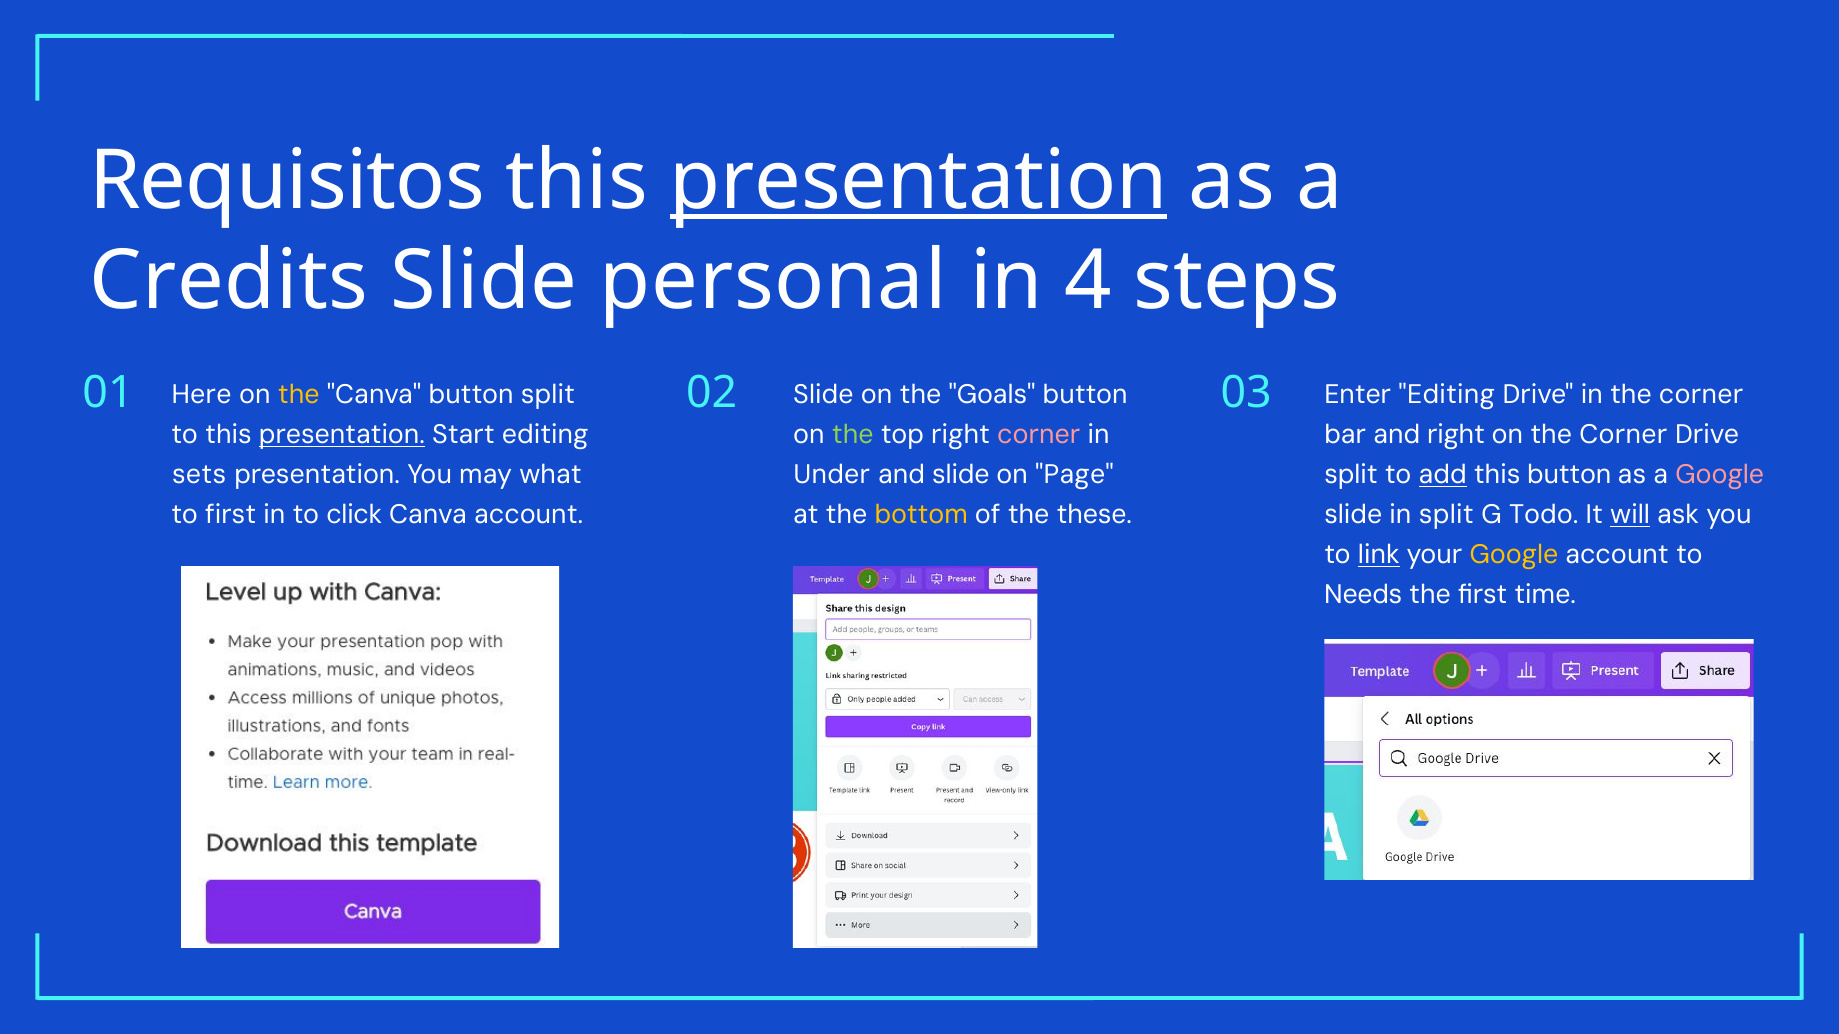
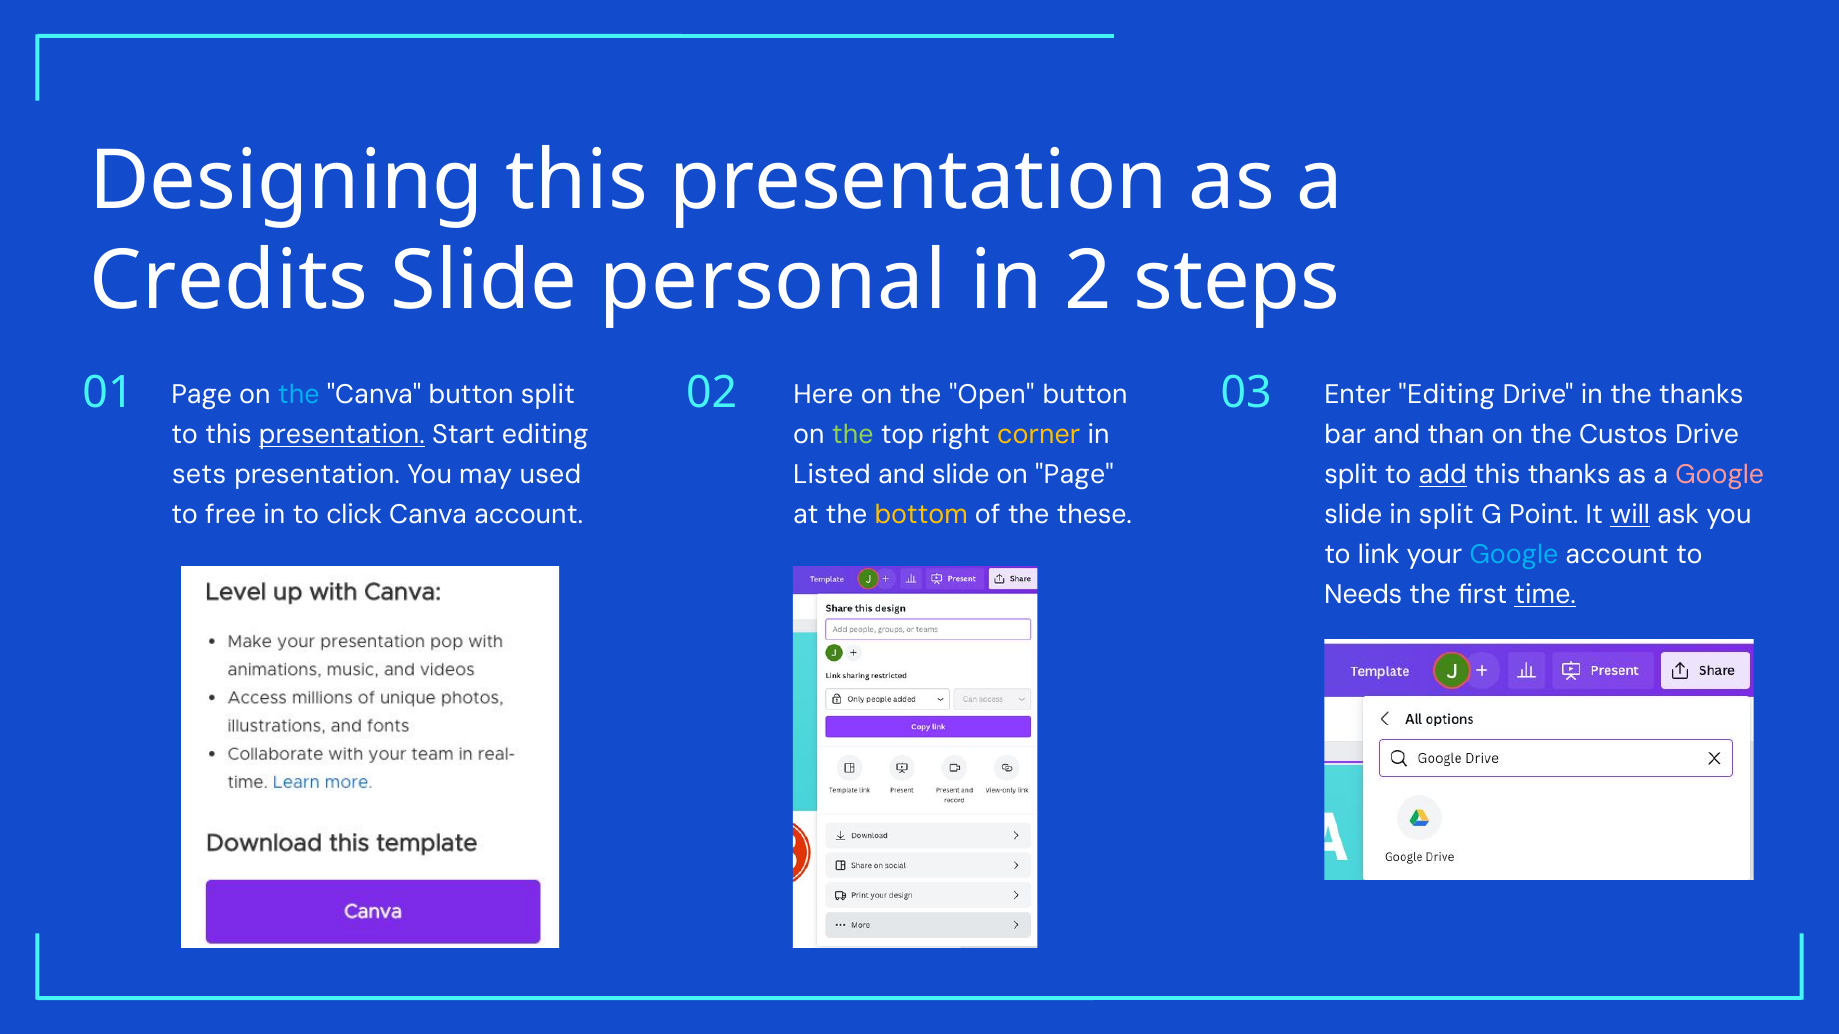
Requisitos: Requisitos -> Designing
presentation at (918, 181) underline: present -> none
4: 4 -> 2
01 Slide: Slide -> Here
Goals: Goals -> Open
in the corner: corner -> thanks
Here at (202, 395): Here -> Page
the at (299, 395) colour: yellow -> light blue
corner at (1039, 435) colour: pink -> yellow
and right: right -> than
on the Corner: Corner -> Custos
what: what -> used
Under: Under -> Listed
this button: button -> thanks
to first: first -> free
Todo: Todo -> Point
link underline: present -> none
Google at (1514, 555) colour: yellow -> light blue
time underline: none -> present
